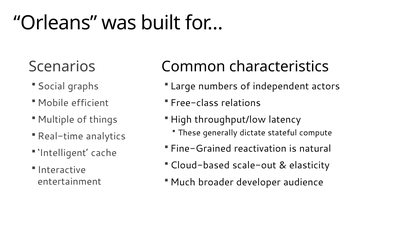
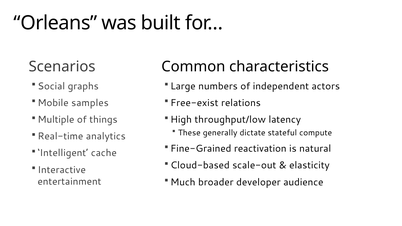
efficient: efficient -> samples
Free-class: Free-class -> Free-exist
